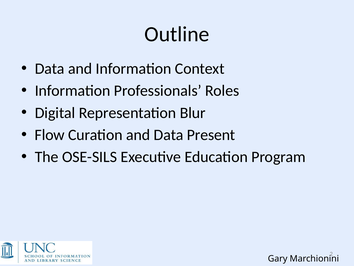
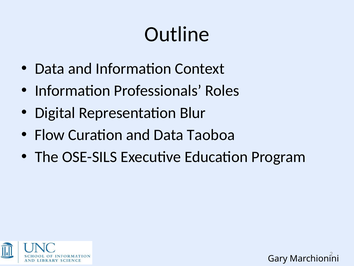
Present: Present -> Taoboa
